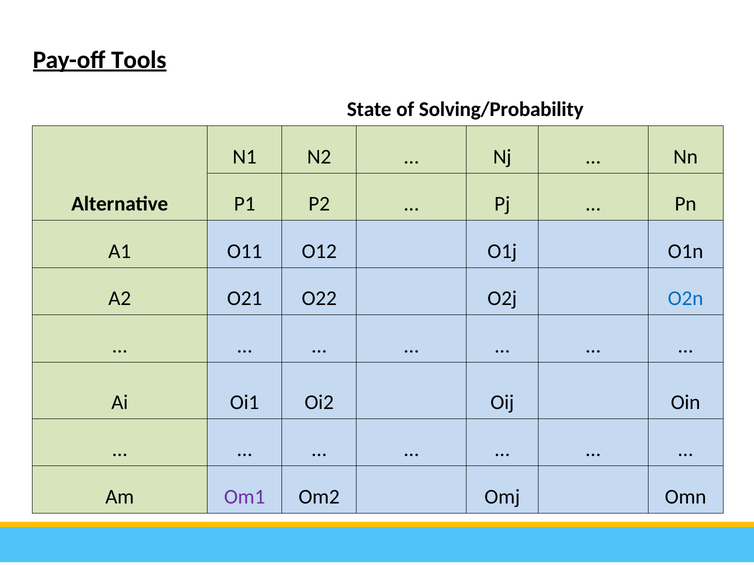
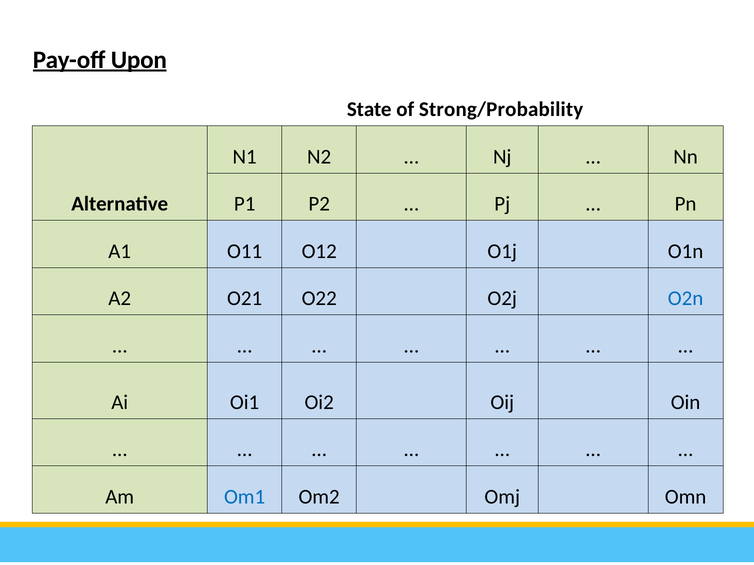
Tools: Tools -> Upon
Solving/Probability: Solving/Probability -> Strong/Probability
Om1 colour: purple -> blue
